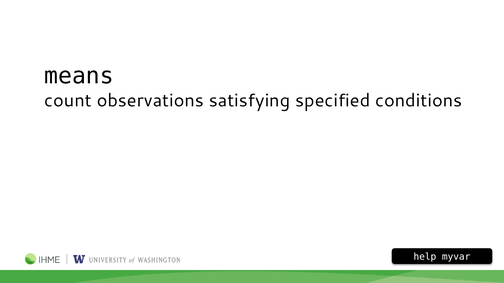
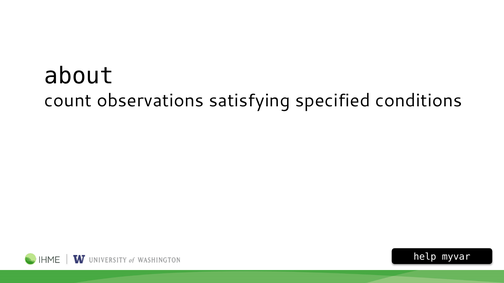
means: means -> about
